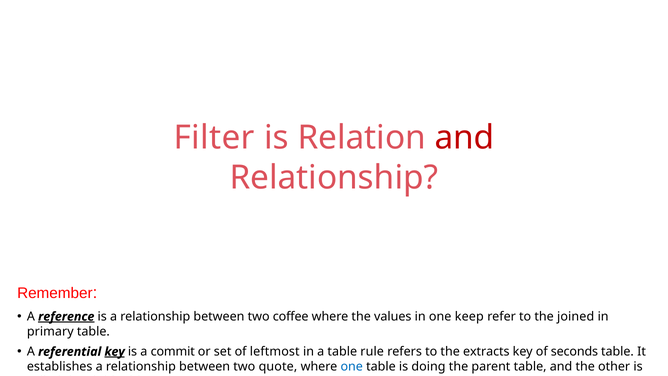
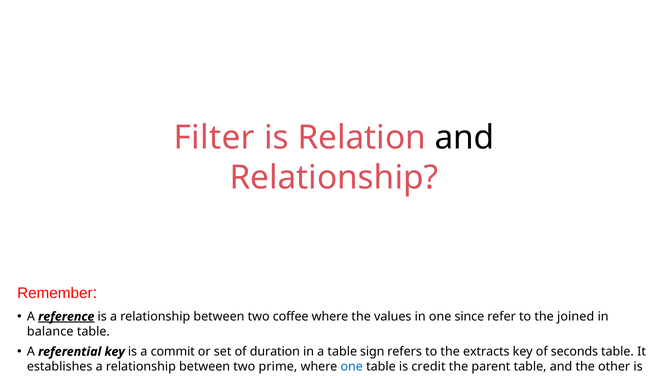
and at (465, 138) colour: red -> black
keep: keep -> since
primary: primary -> balance
key at (115, 351) underline: present -> none
leftmost: leftmost -> duration
rule: rule -> sign
quote: quote -> prime
doing: doing -> credit
